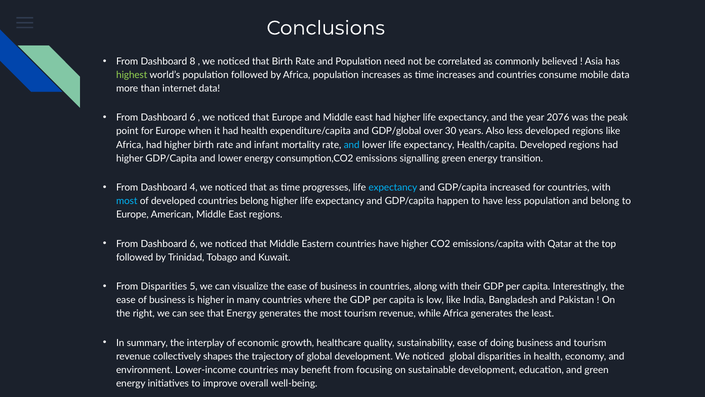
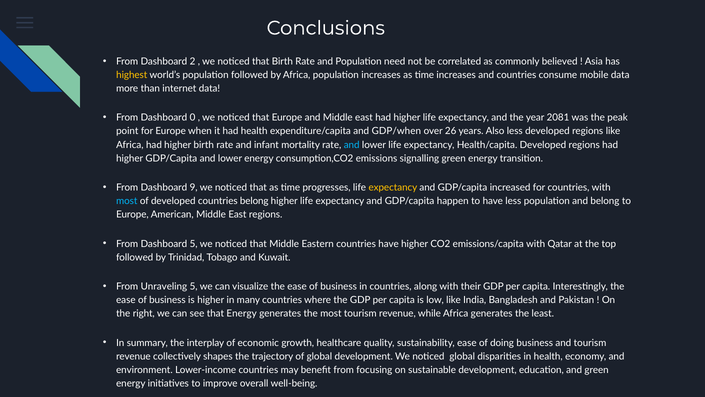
8: 8 -> 2
highest colour: light green -> yellow
6 at (192, 118): 6 -> 0
2076: 2076 -> 2081
GDP/global: GDP/global -> GDP/when
30: 30 -> 26
4: 4 -> 9
expectancy at (393, 187) colour: light blue -> yellow
6 at (194, 244): 6 -> 5
From Disparities: Disparities -> Unraveling
